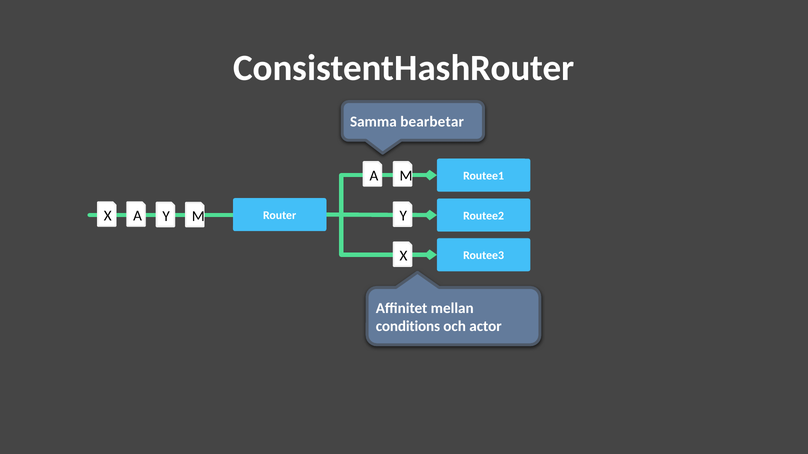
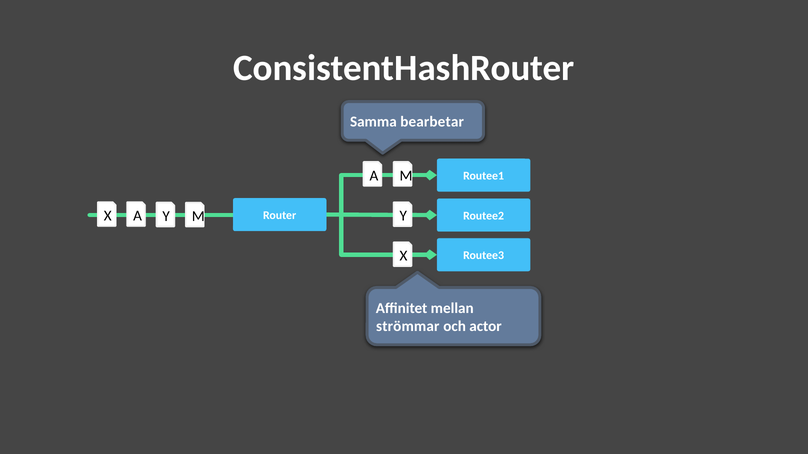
conditions: conditions -> strömmar
